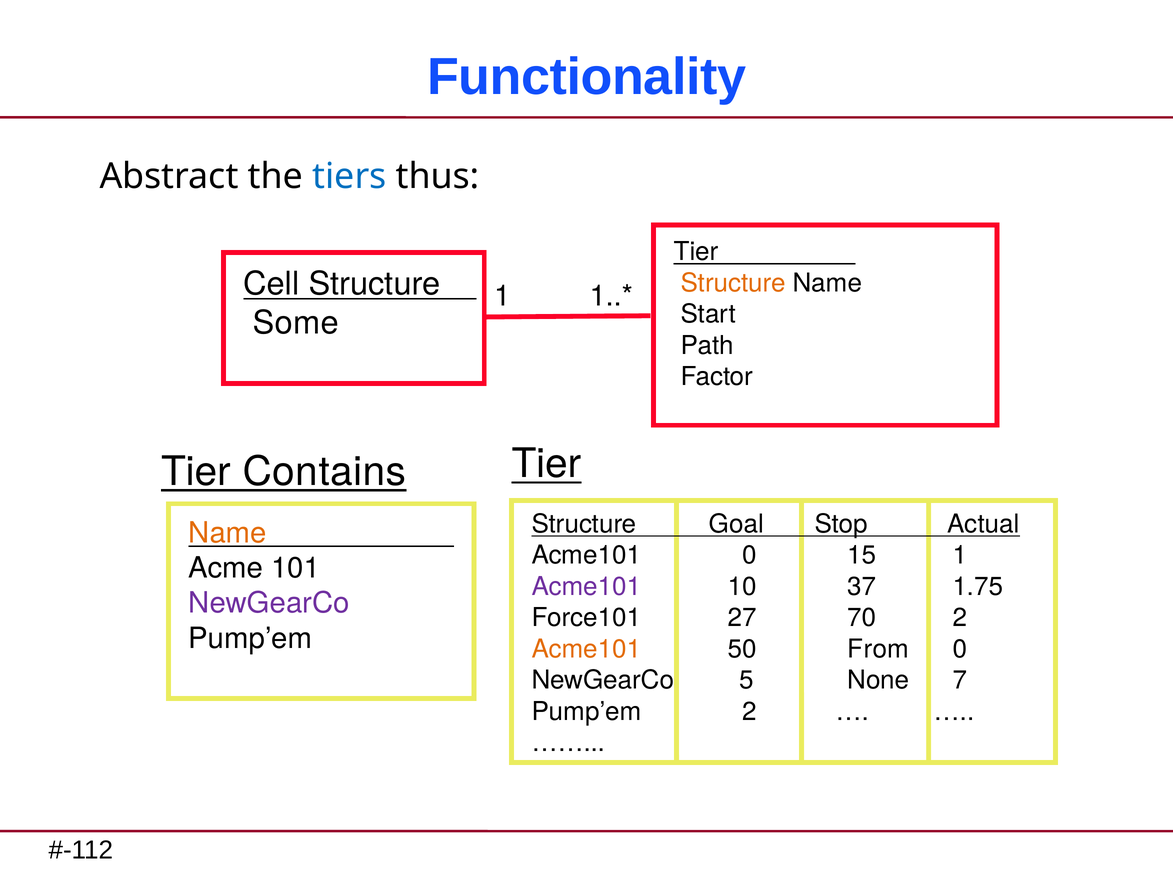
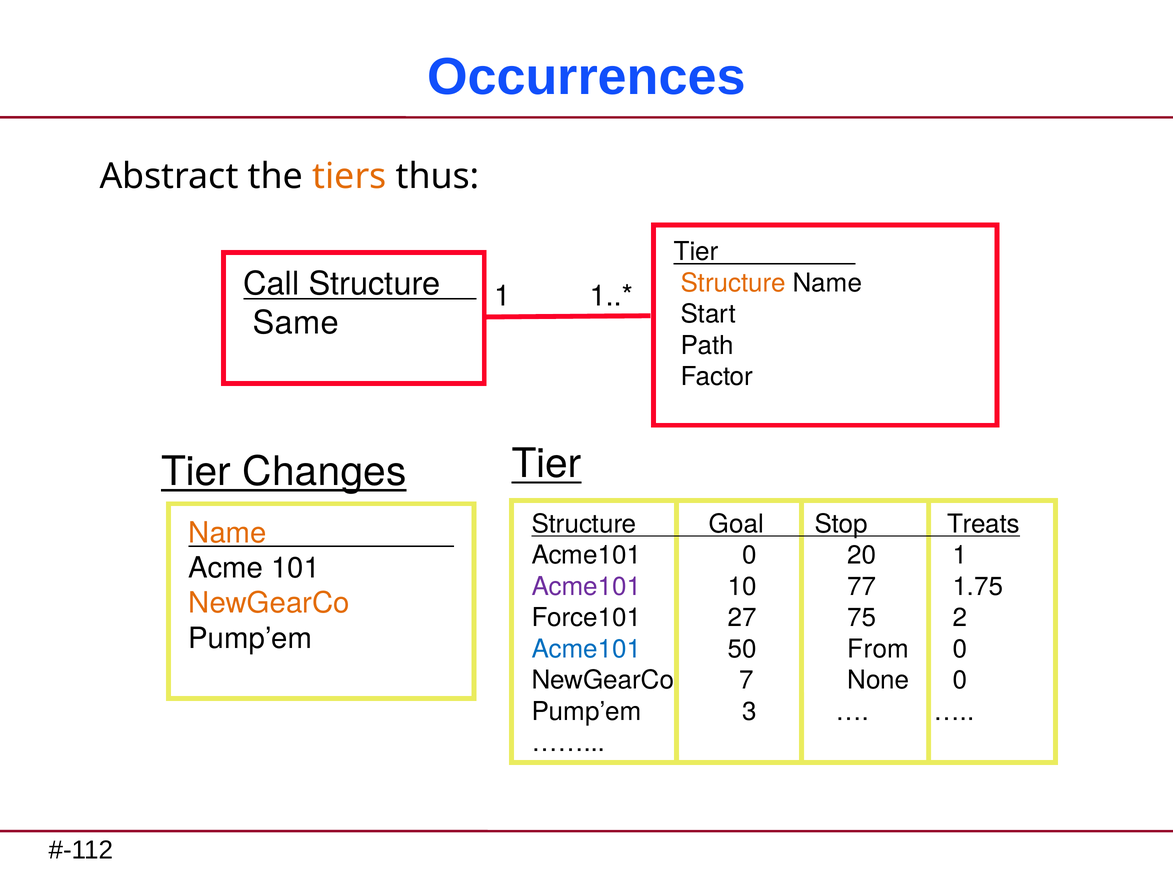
Functionality: Functionality -> Occurrences
tiers colour: blue -> orange
Cell: Cell -> Call
Some: Some -> Same
Contains: Contains -> Changes
Actual: Actual -> Treats
15: 15 -> 20
37: 37 -> 77
NewGearCo at (269, 603) colour: purple -> orange
70: 70 -> 75
Acme101 at (586, 649) colour: orange -> blue
5: 5 -> 7
None 7: 7 -> 0
Pump’em 2: 2 -> 3
